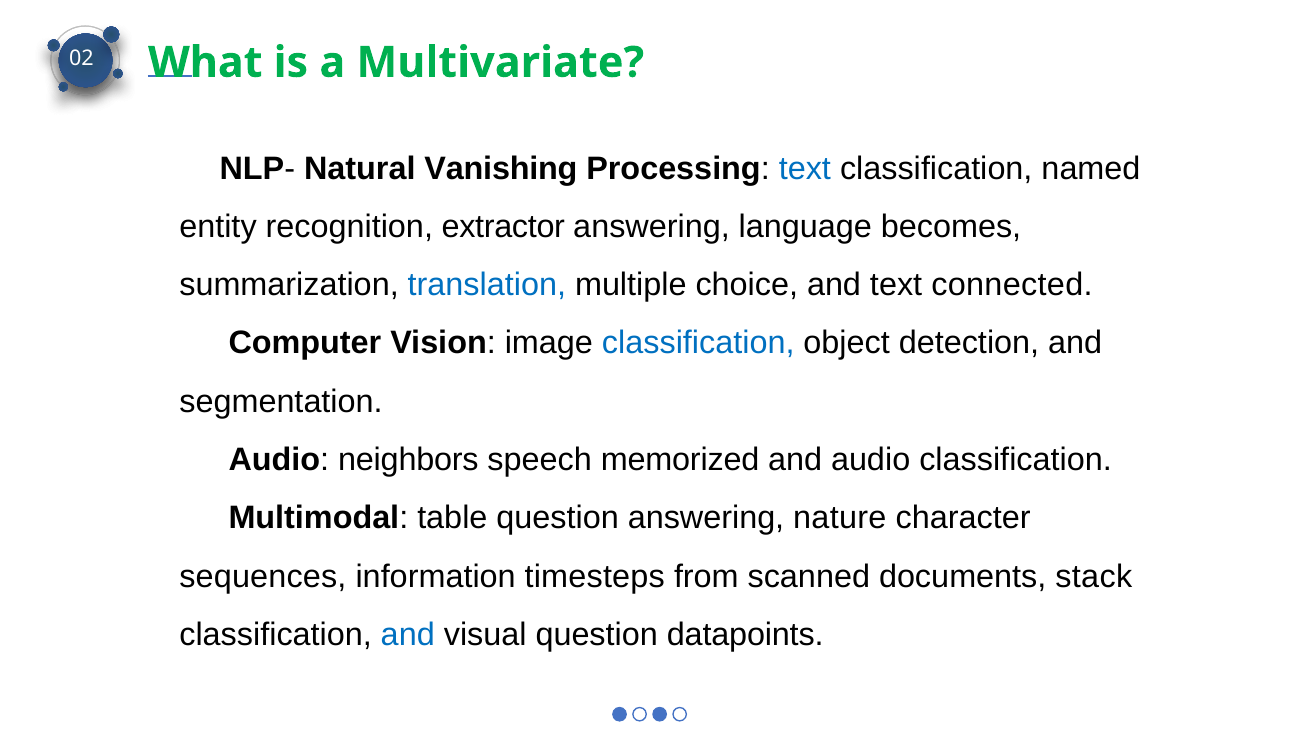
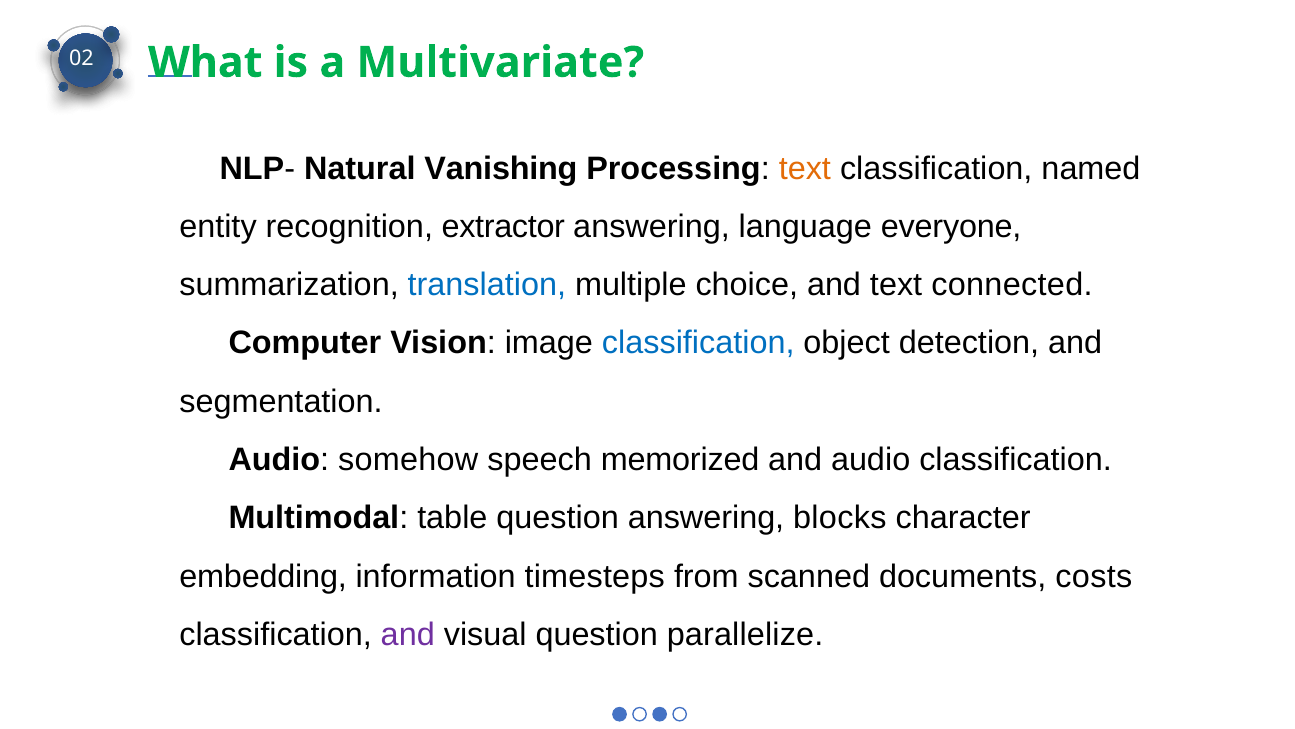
text at (805, 168) colour: blue -> orange
becomes: becomes -> everyone
neighbors: neighbors -> somehow
nature: nature -> blocks
sequences: sequences -> embedding
stack: stack -> costs
and at (408, 634) colour: blue -> purple
datapoints: datapoints -> parallelize
